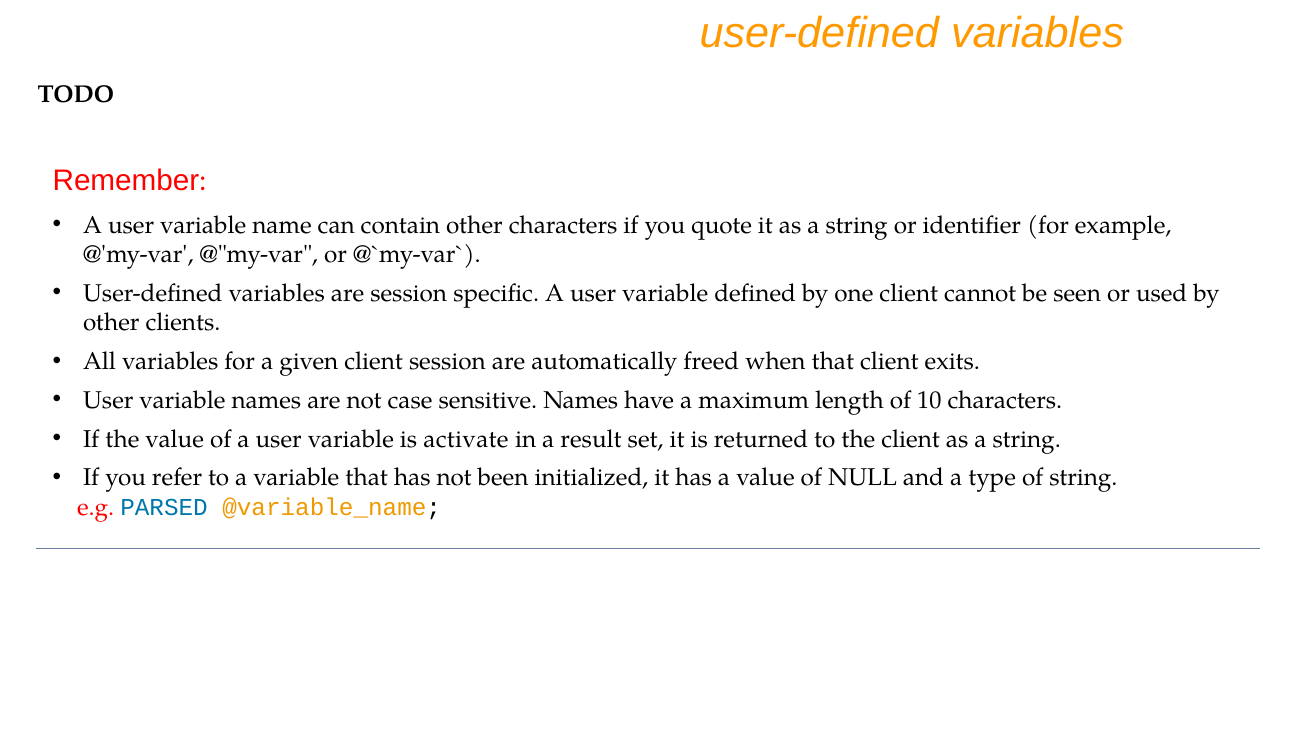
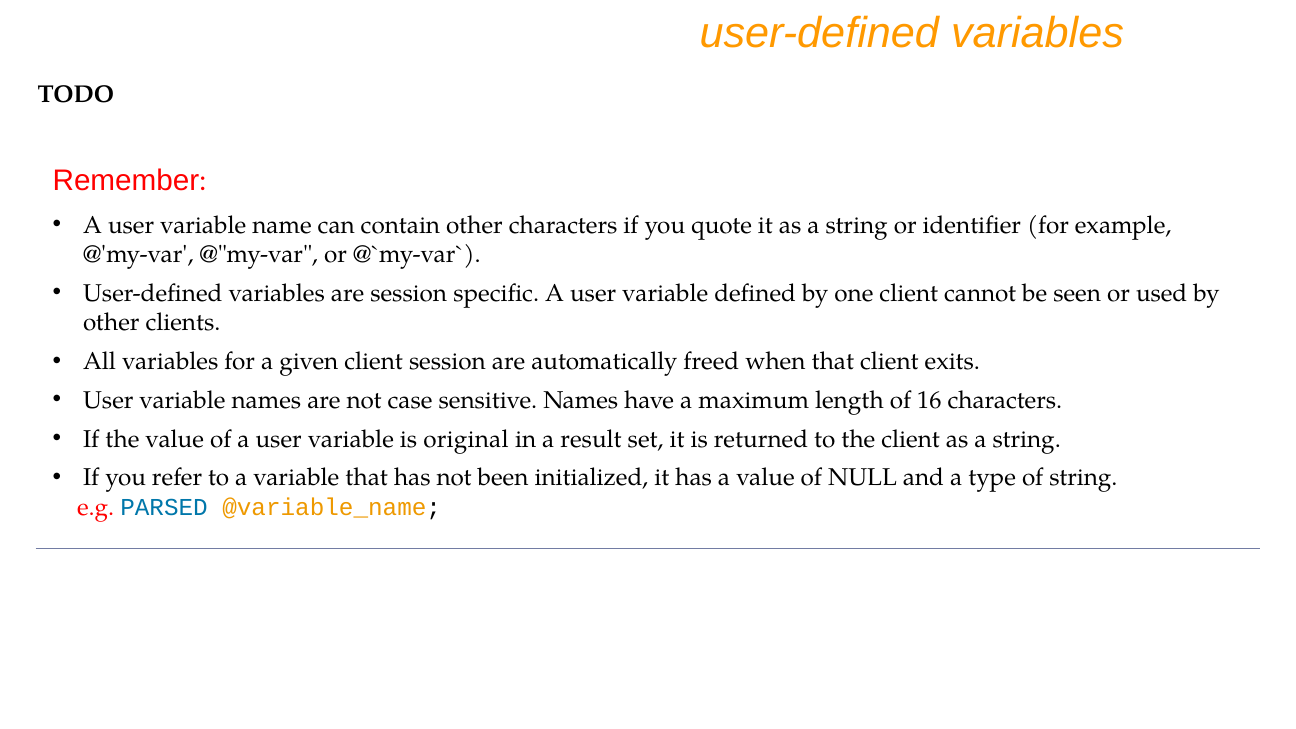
10: 10 -> 16
activate: activate -> original
